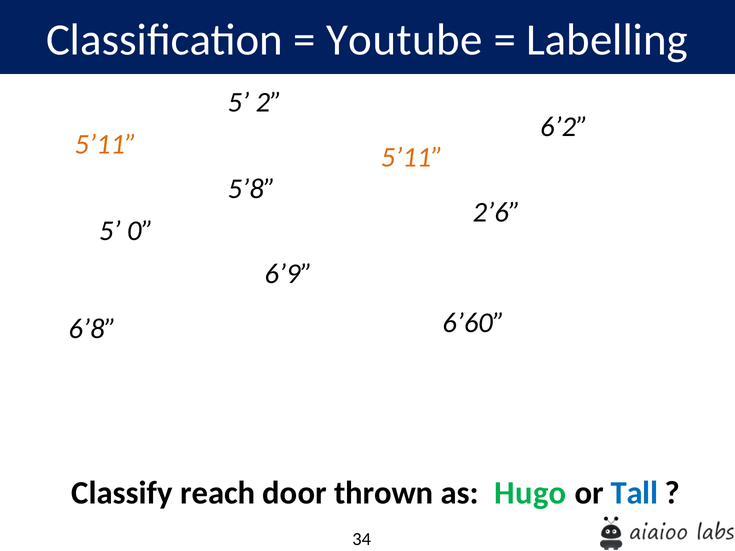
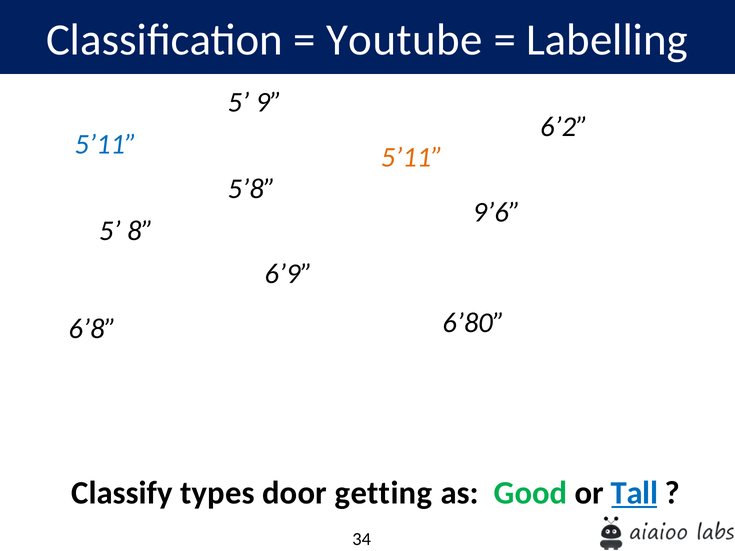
2: 2 -> 9
5’11 at (106, 145) colour: orange -> blue
2’6: 2’6 -> 9’6
0: 0 -> 8
6’60: 6’60 -> 6’80
reach: reach -> types
thrown: thrown -> getting
Hugo: Hugo -> Good
Tall underline: none -> present
